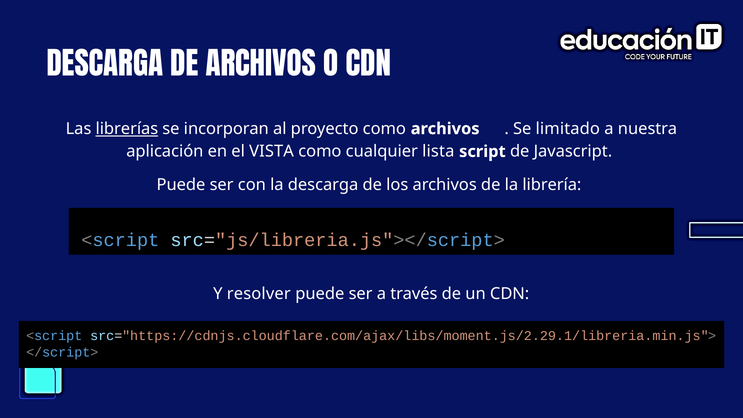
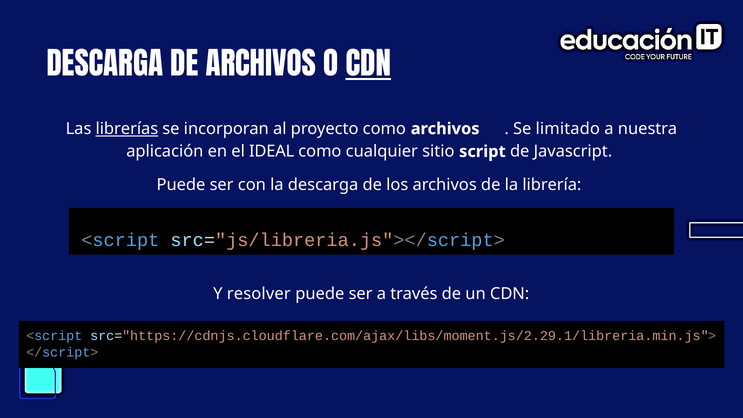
CDN at (368, 66) underline: none -> present
VISTA: VISTA -> IDEAL
lista: lista -> sitio
